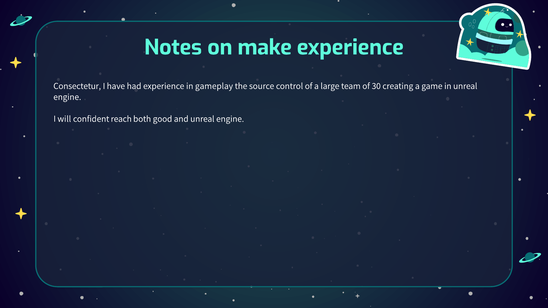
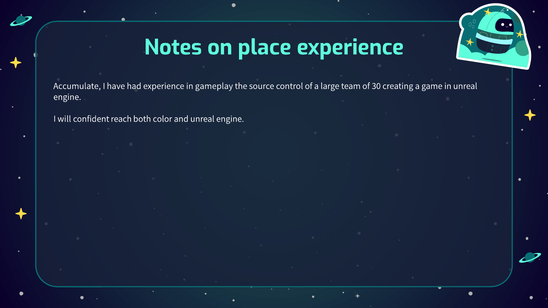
make: make -> place
Consectetur: Consectetur -> Accumulate
good: good -> color
